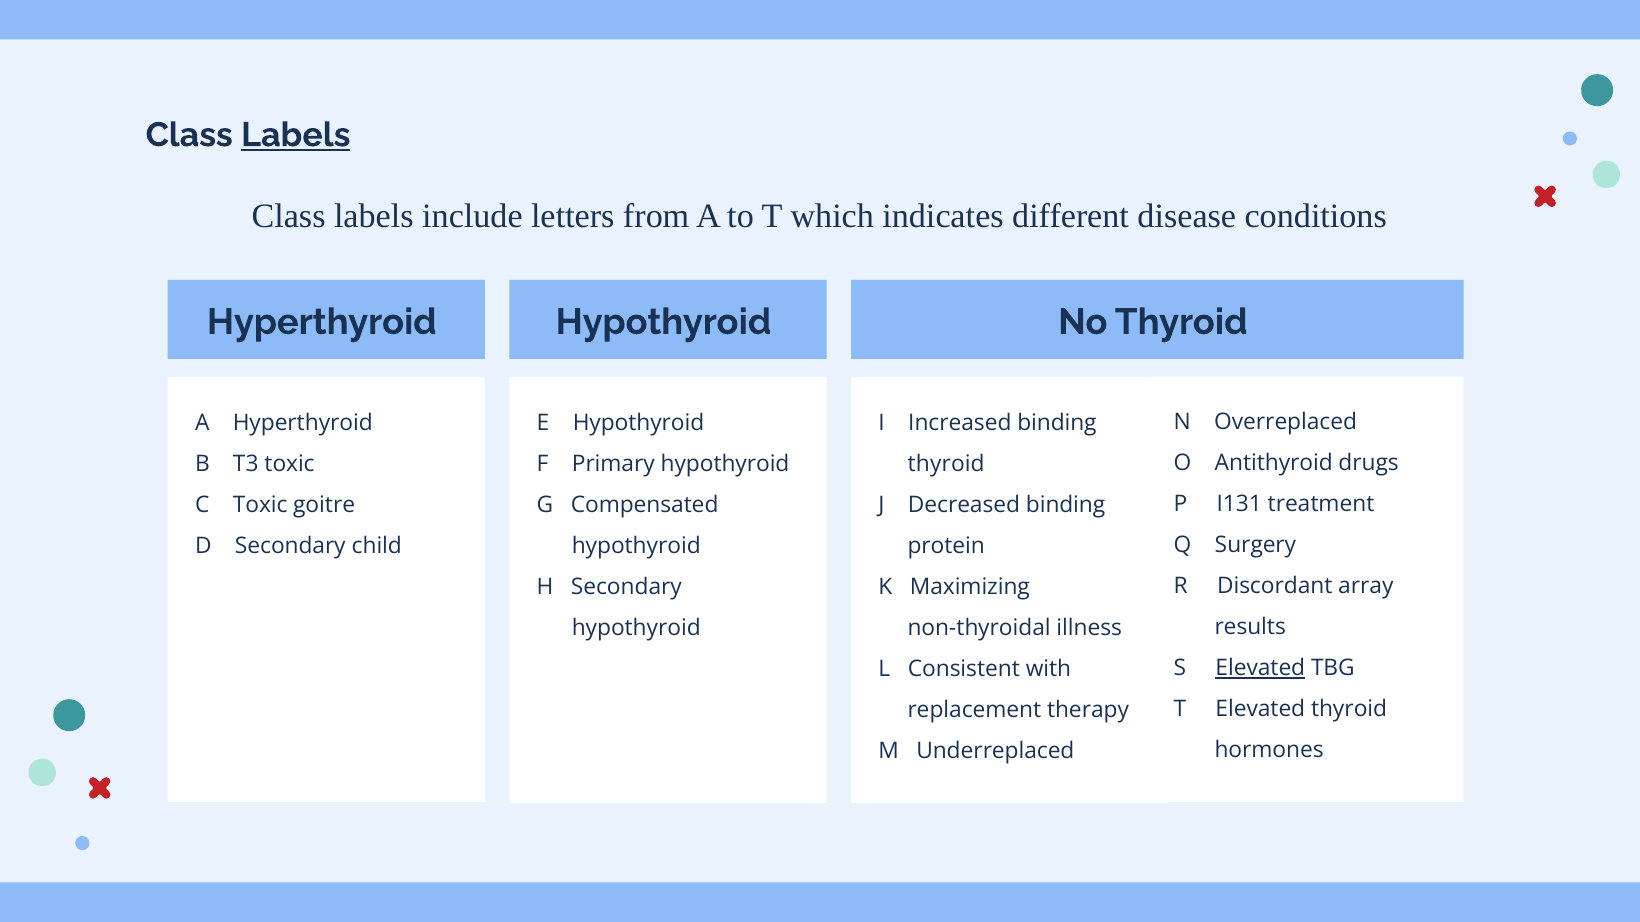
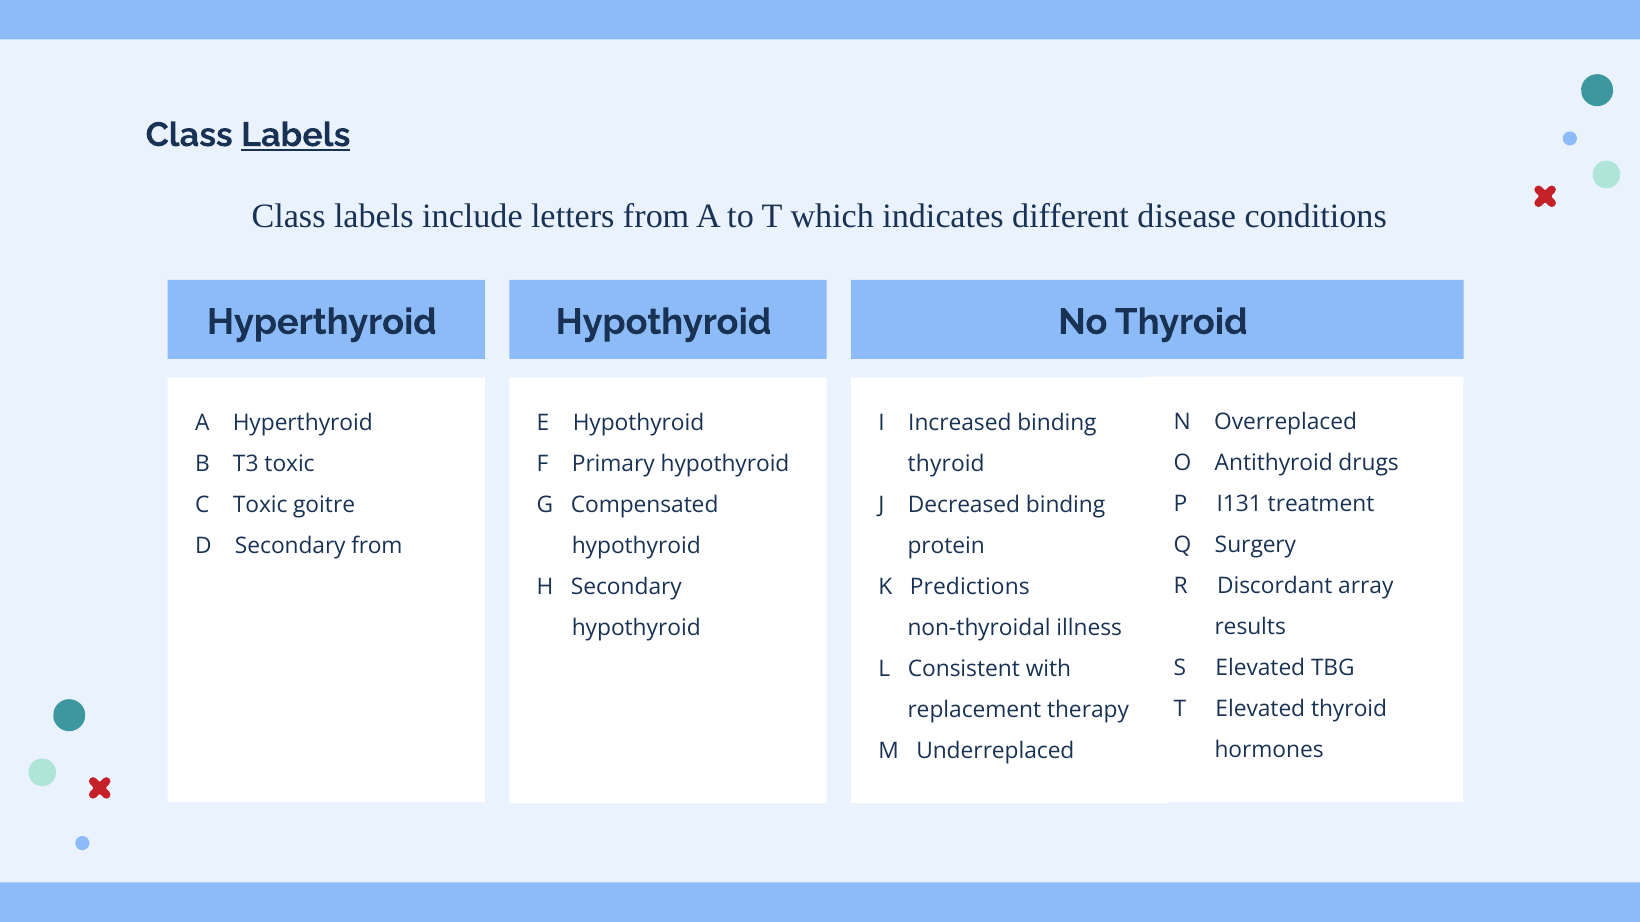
Secondary child: child -> from
Maximizing: Maximizing -> Predictions
Elevated at (1260, 669) underline: present -> none
